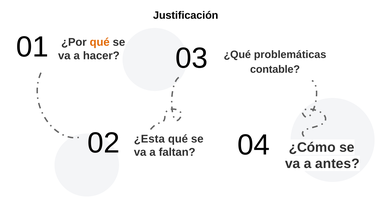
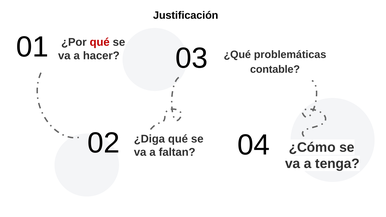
qué at (100, 42) colour: orange -> red
¿Esta: ¿Esta -> ¿Diga
antes: antes -> tenga
